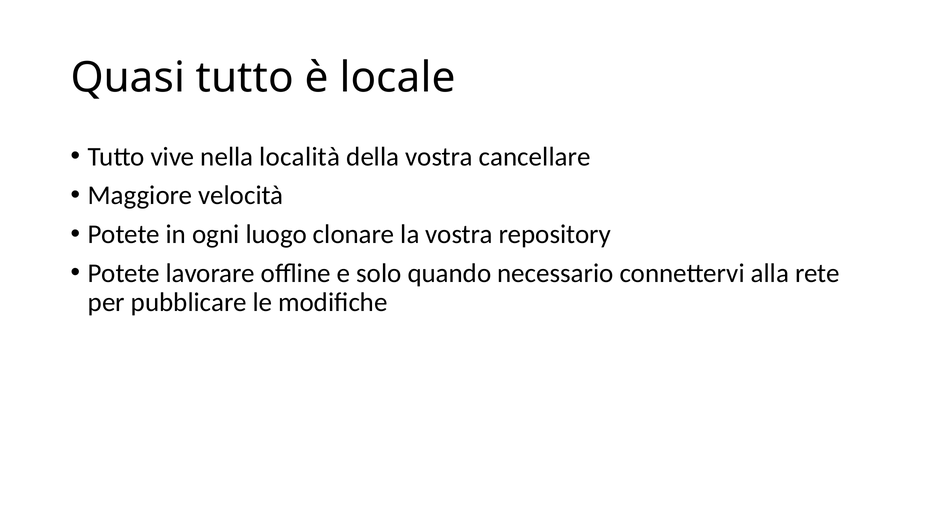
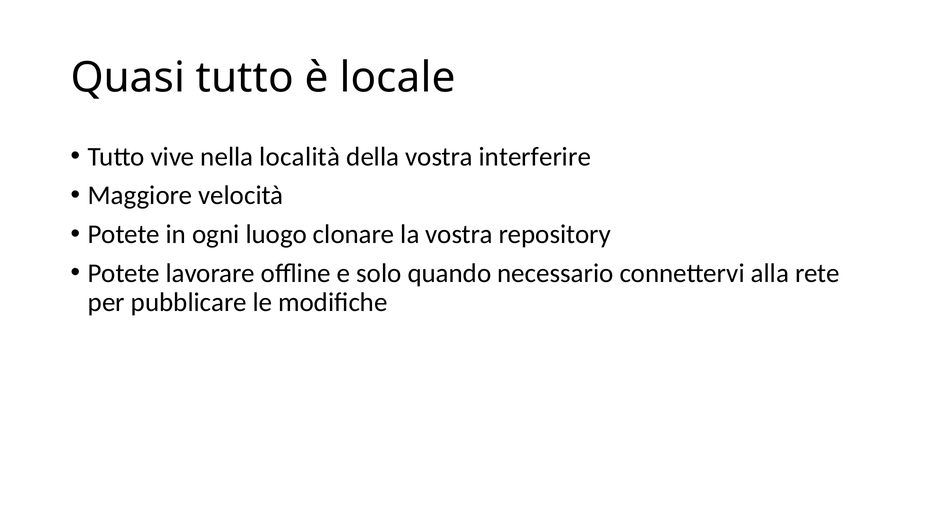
cancellare: cancellare -> interferire
